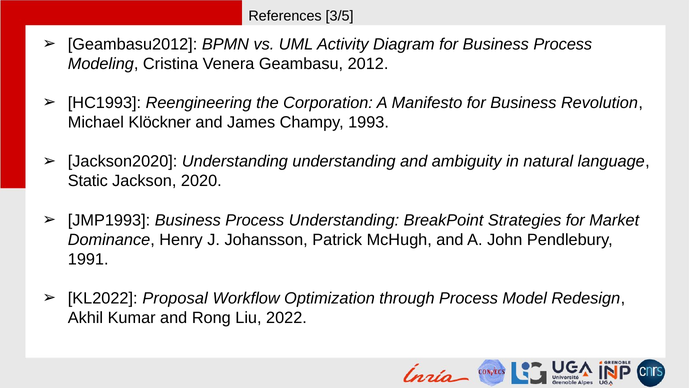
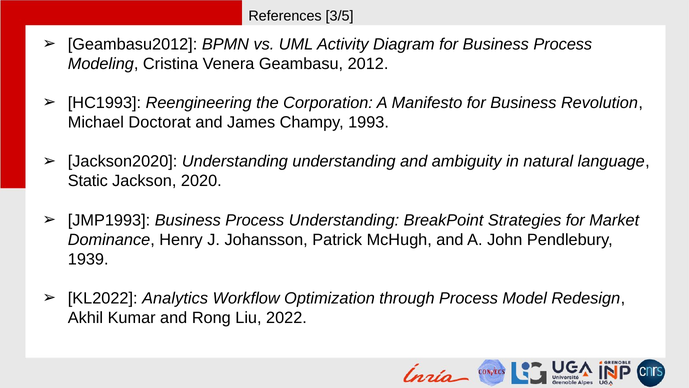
Klöckner: Klöckner -> Doctorat
1991: 1991 -> 1939
Proposal: Proposal -> Analytics
